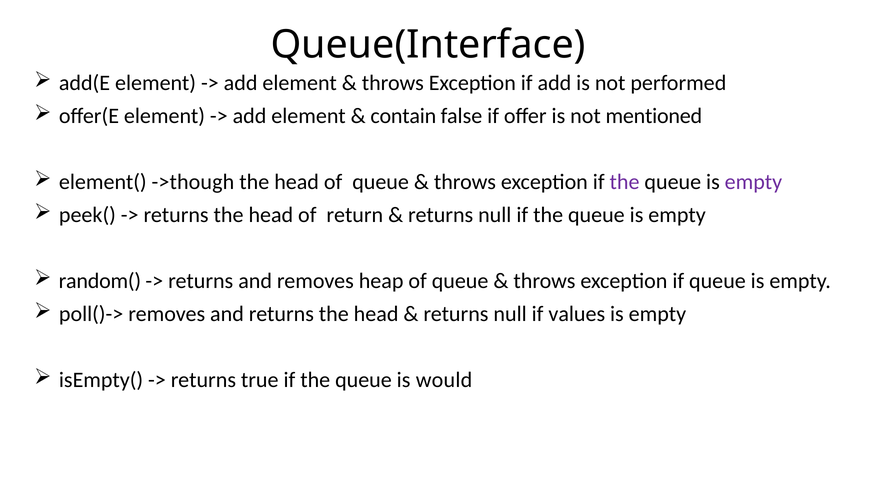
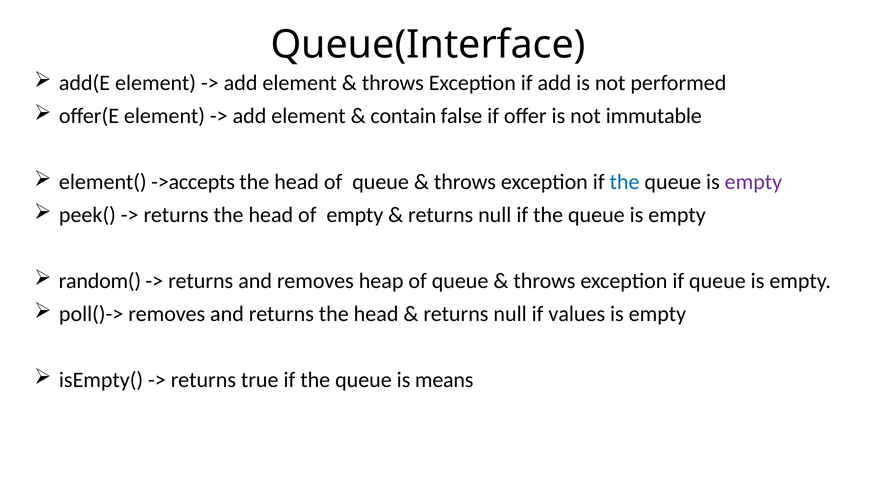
mentioned: mentioned -> immutable
->though: ->though -> ->accepts
the at (625, 182) colour: purple -> blue
of return: return -> empty
would: would -> means
